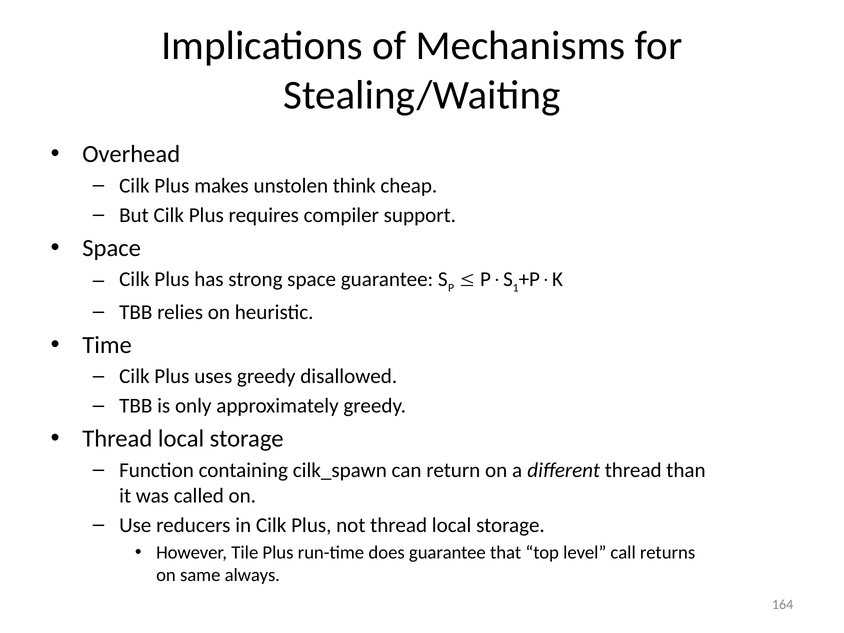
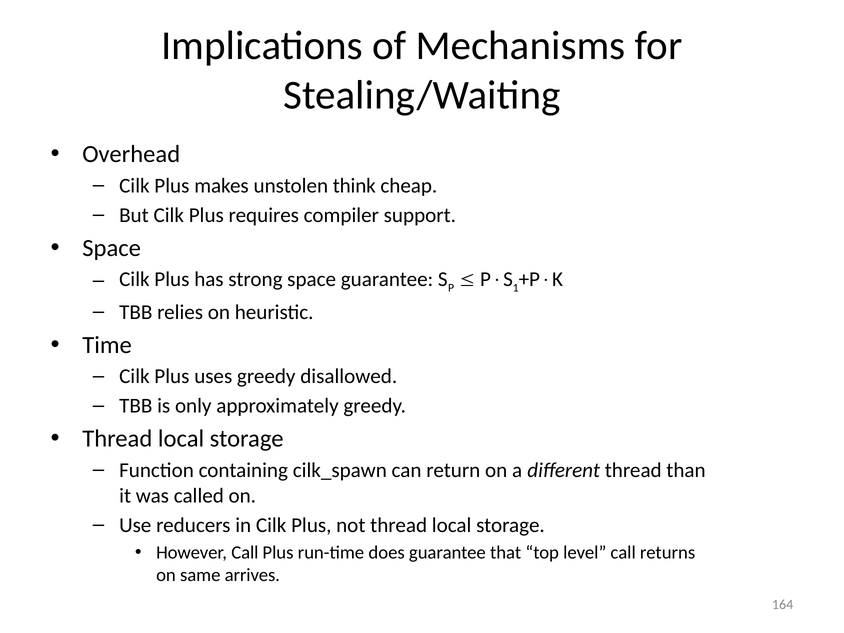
However Tile: Tile -> Call
always: always -> arrives
